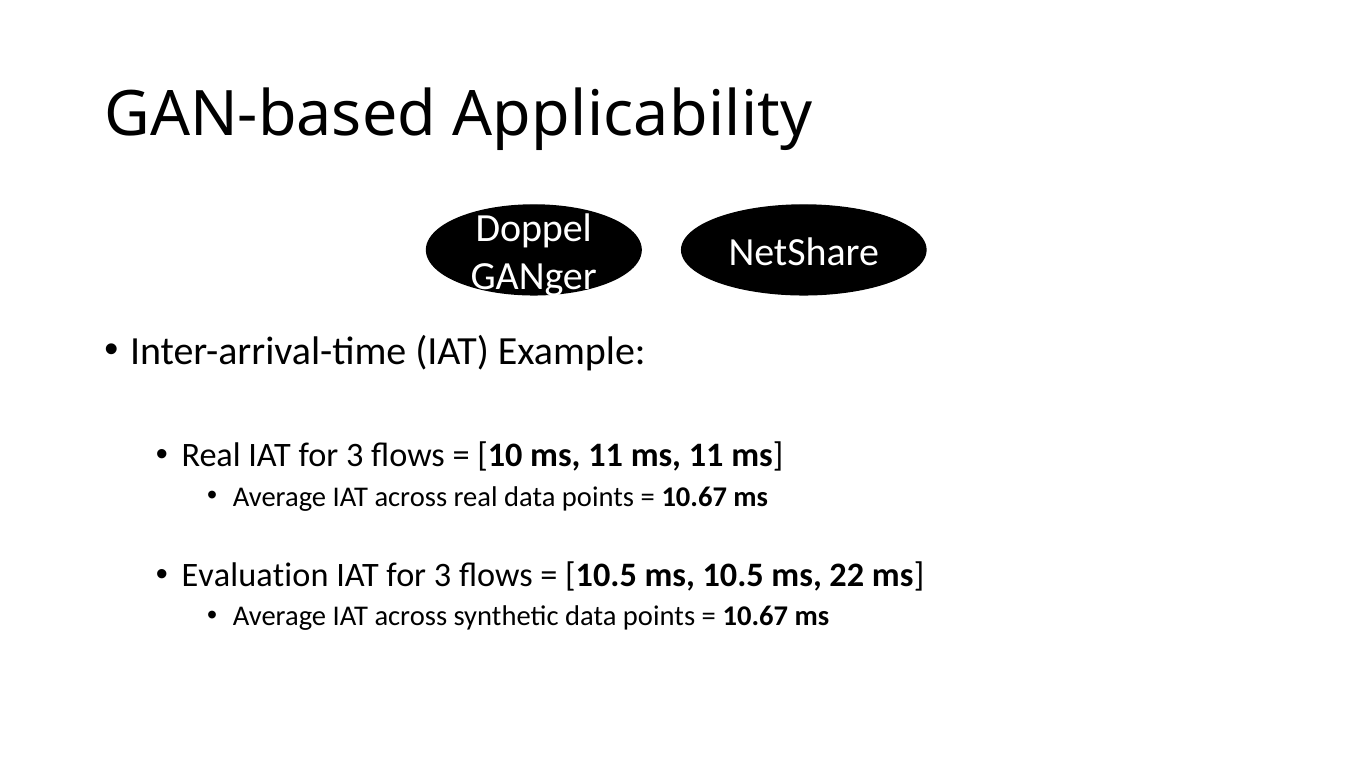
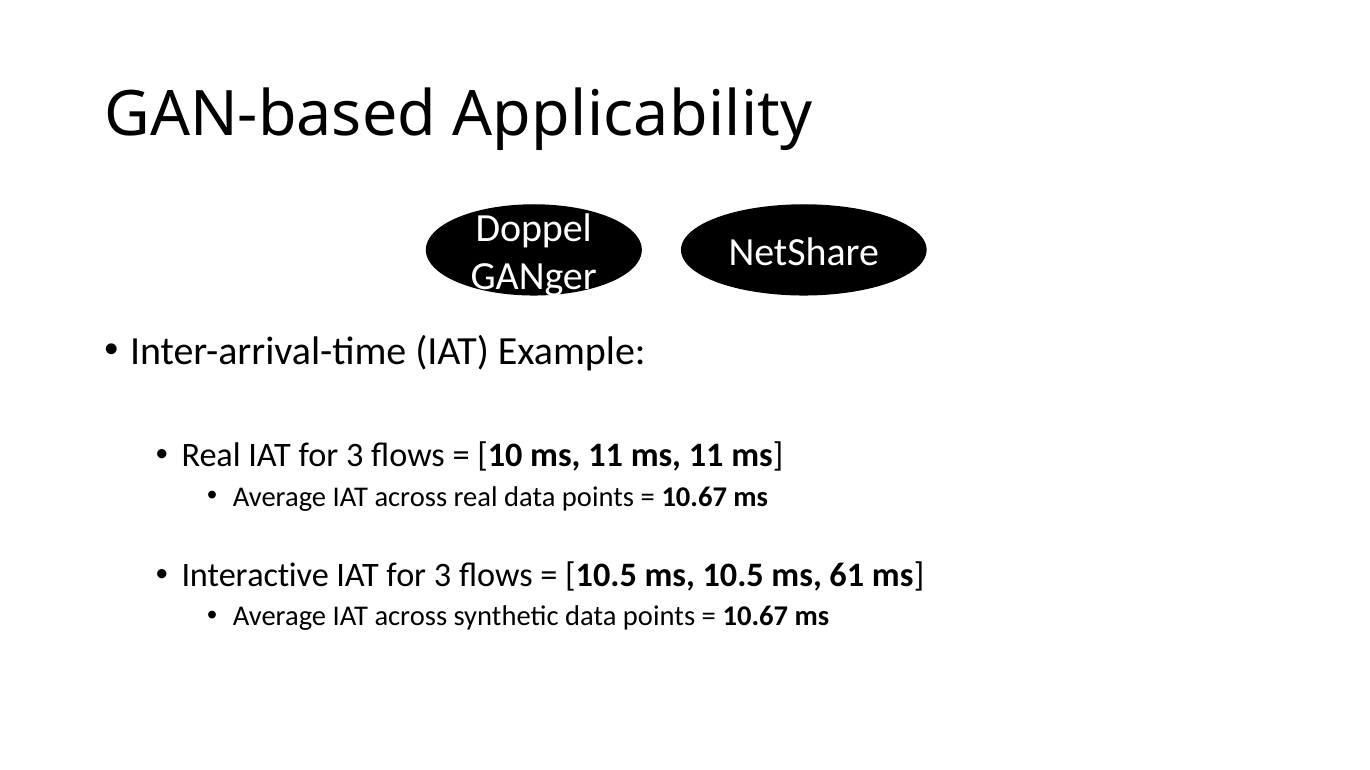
Evaluation: Evaluation -> Interactive
22: 22 -> 61
